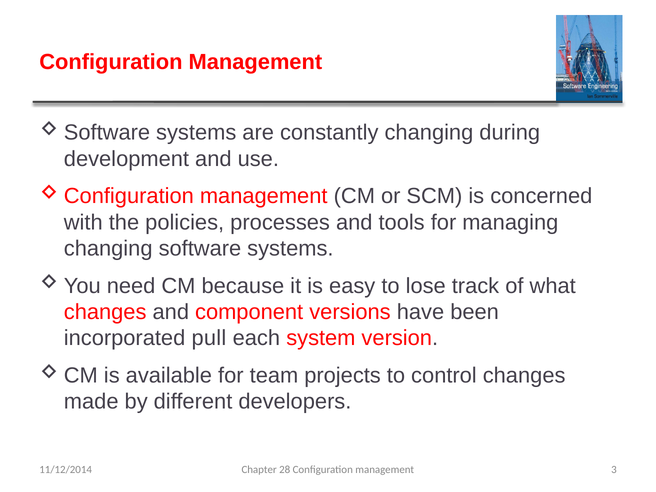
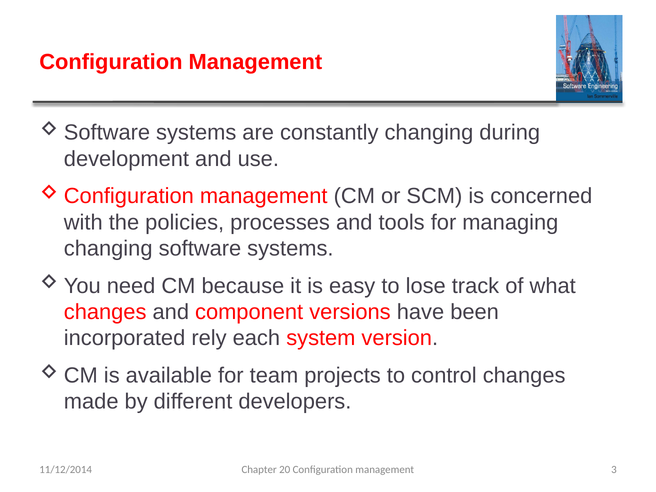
pull: pull -> rely
28: 28 -> 20
